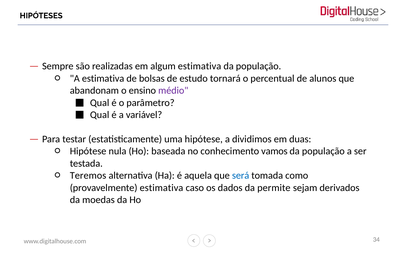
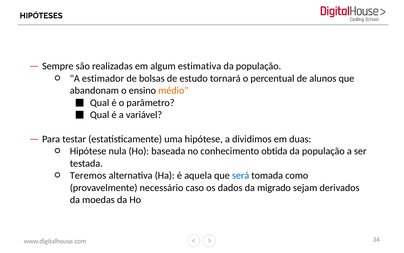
A estimativa: estimativa -> estimador
médio colour: purple -> orange
vamos: vamos -> obtida
provavelmente estimativa: estimativa -> necessário
permite: permite -> migrado
